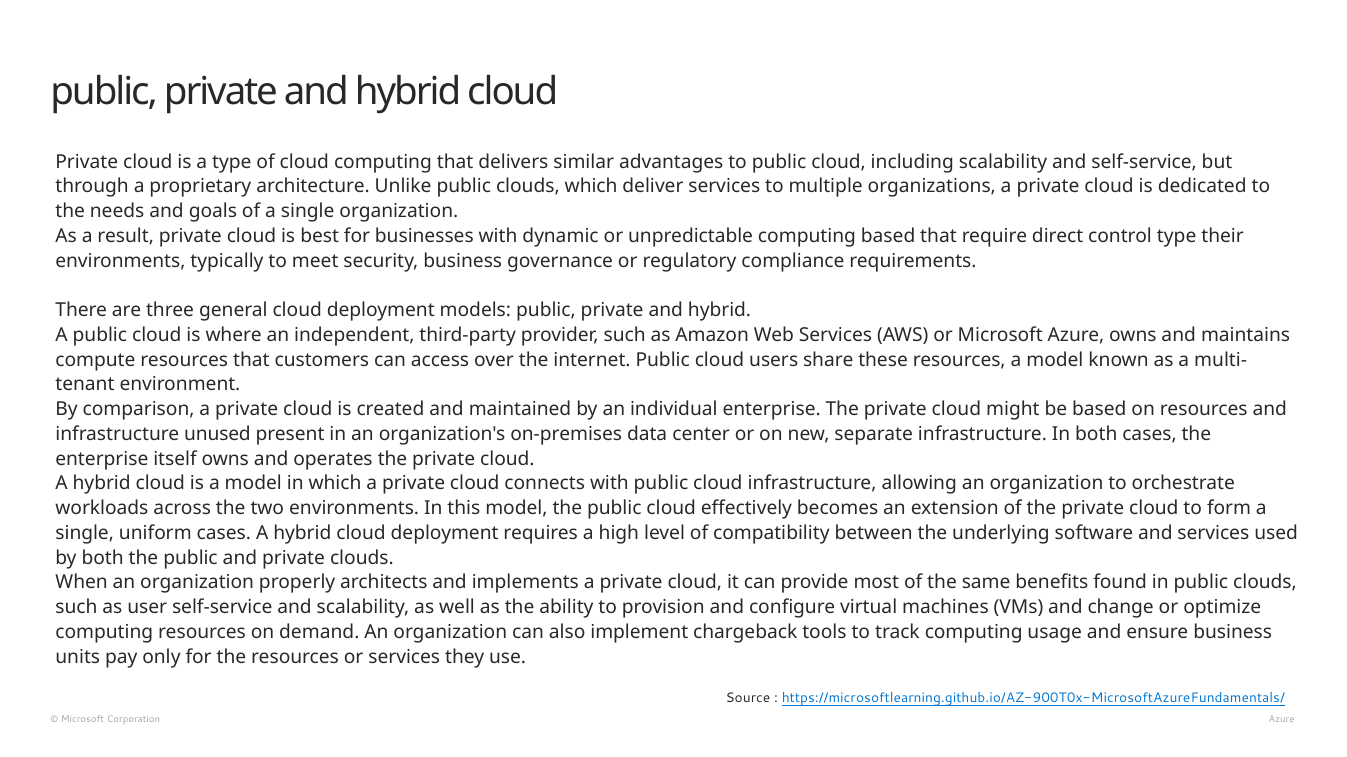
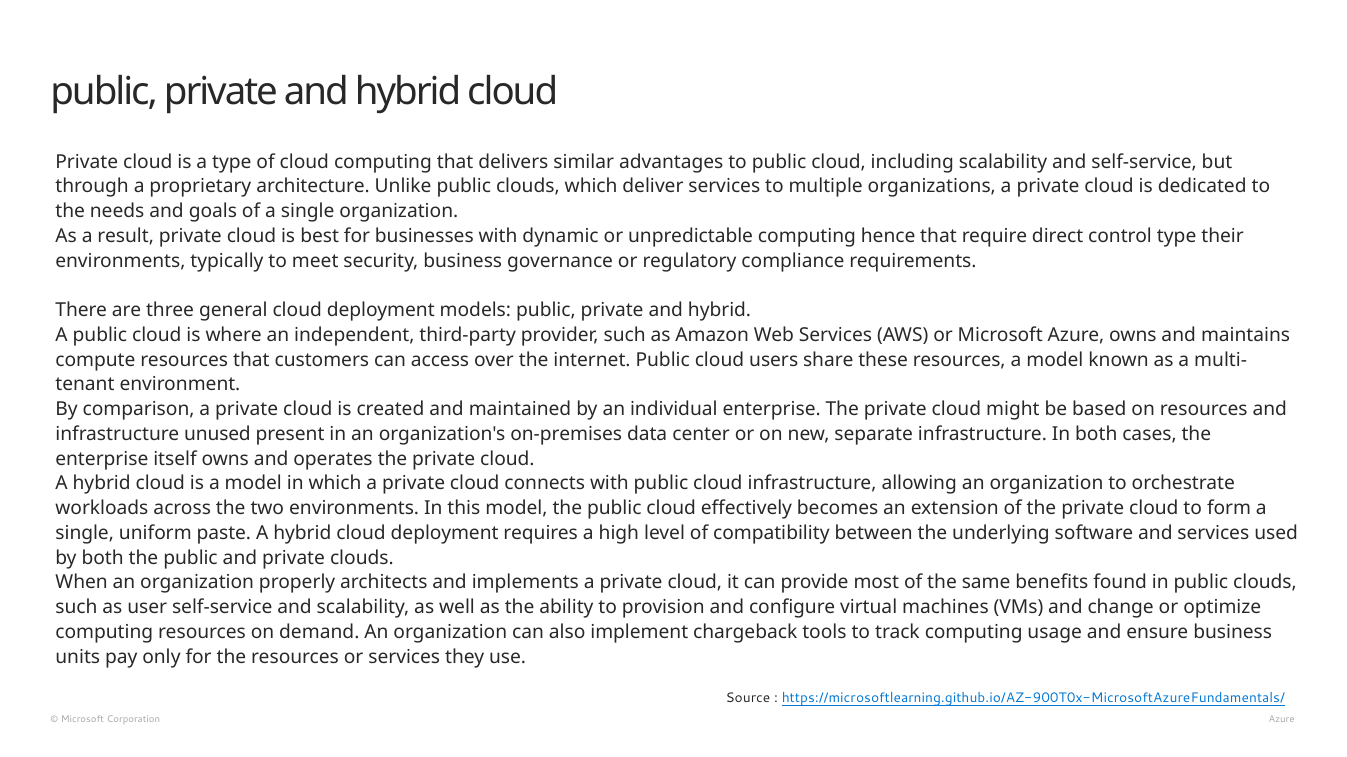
computing based: based -> hence
uniform cases: cases -> paste
